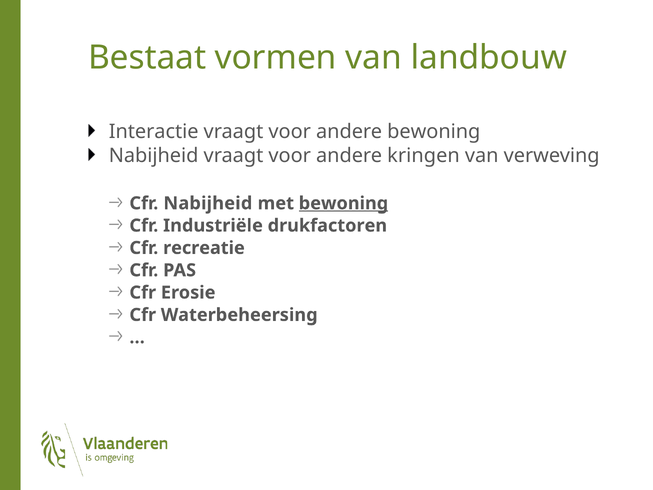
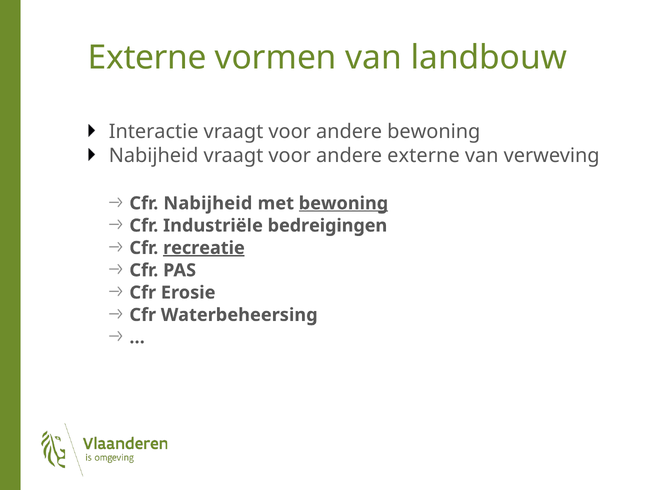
Bestaat at (147, 58): Bestaat -> Externe
andere kringen: kringen -> externe
drukfactoren: drukfactoren -> bedreigingen
recreatie underline: none -> present
